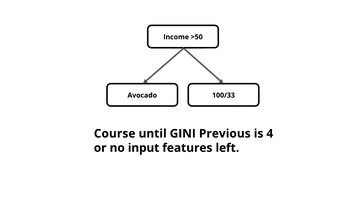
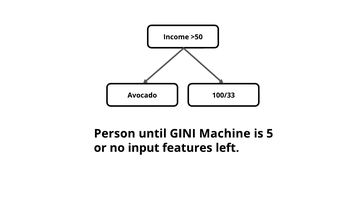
Course: Course -> Person
Previous: Previous -> Machine
4: 4 -> 5
